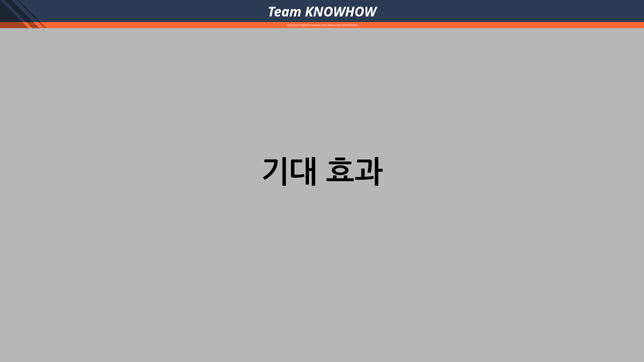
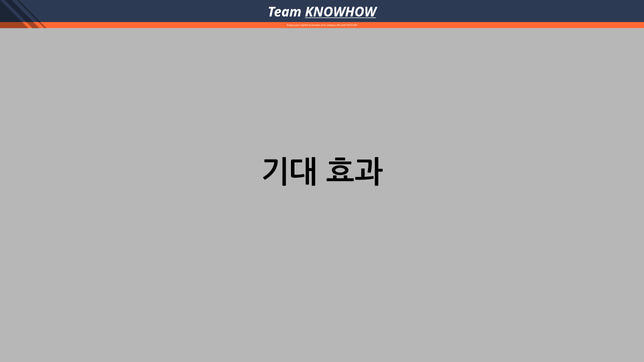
KNOWHOW underline: none -> present
